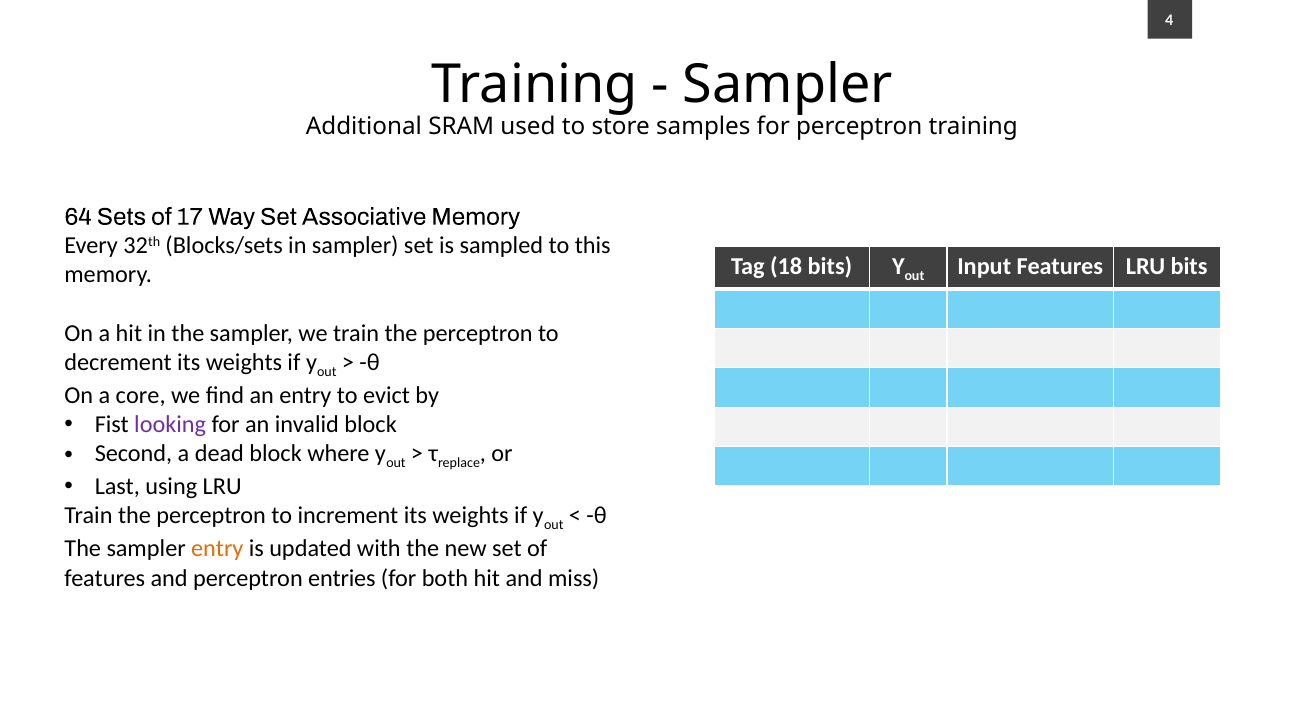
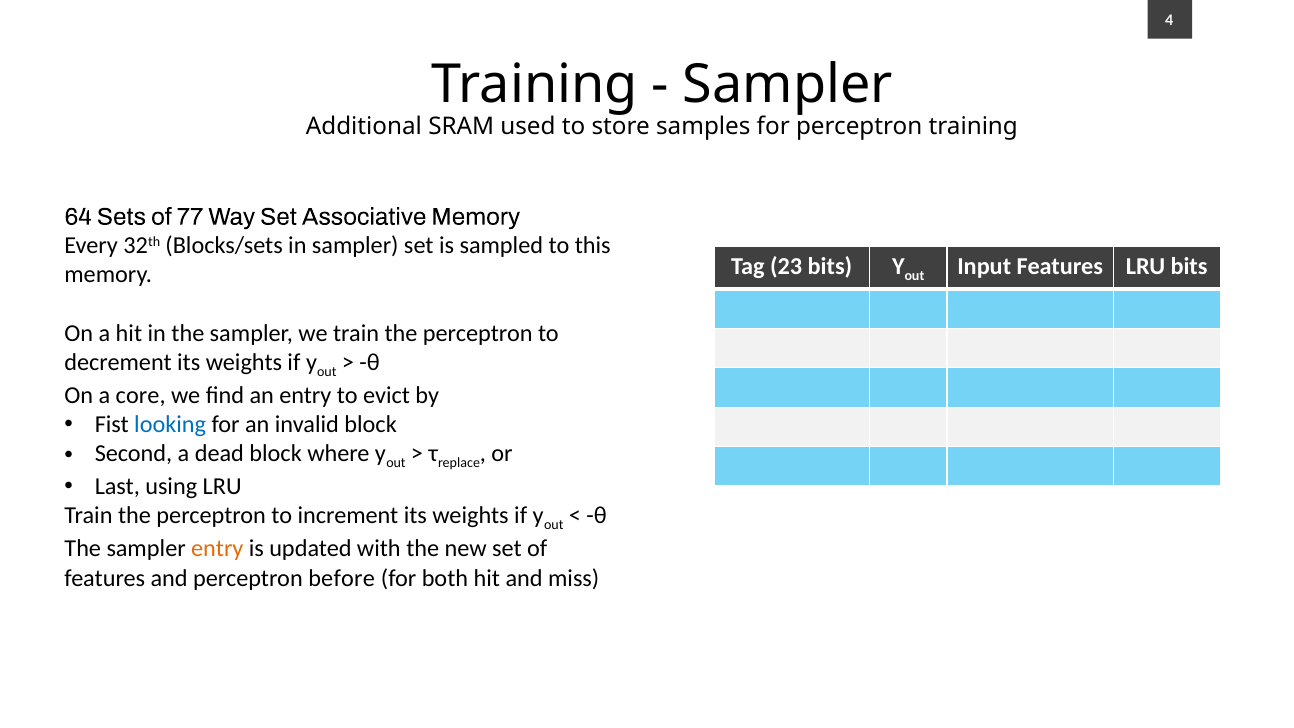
17: 17 -> 77
18: 18 -> 23
looking colour: purple -> blue
entries: entries -> before
